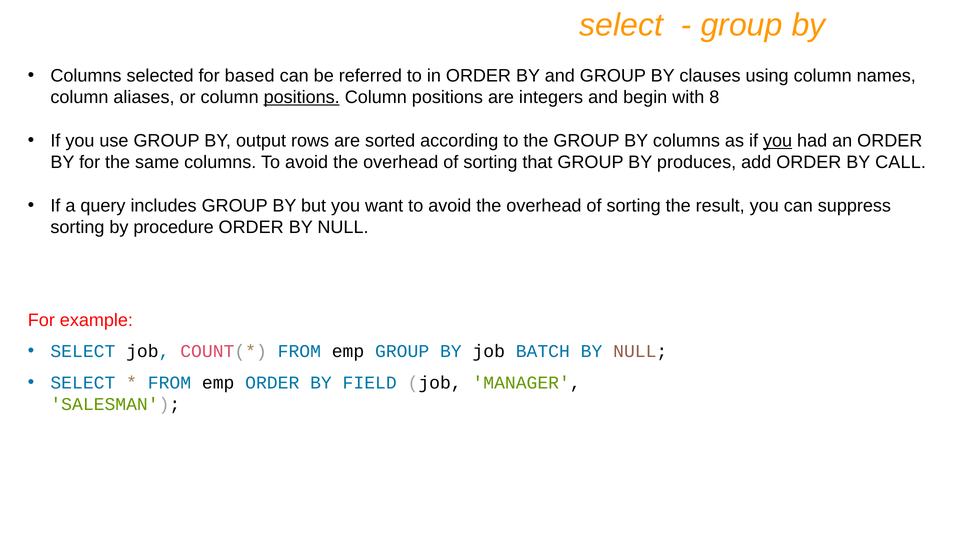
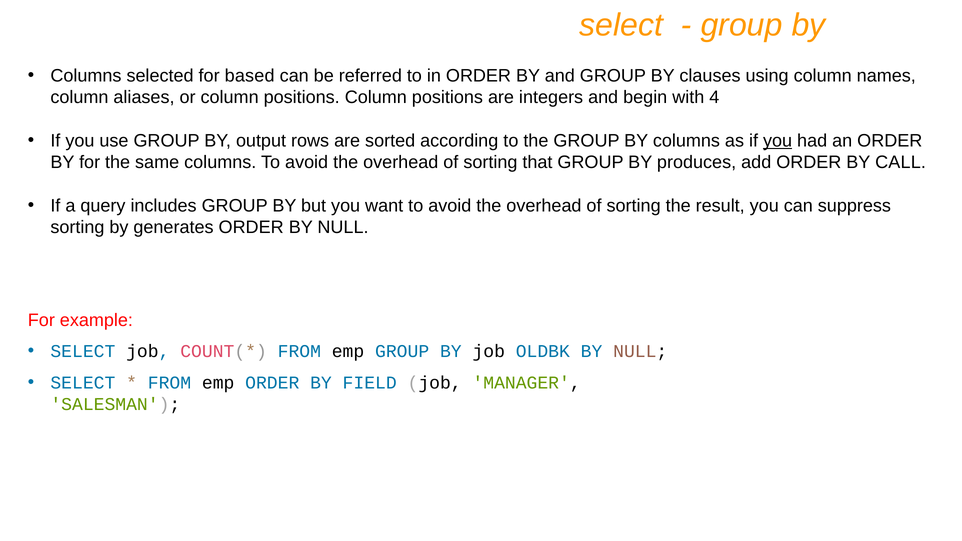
positions at (302, 97) underline: present -> none
8: 8 -> 4
procedure: procedure -> generates
BATCH: BATCH -> OLDBK
